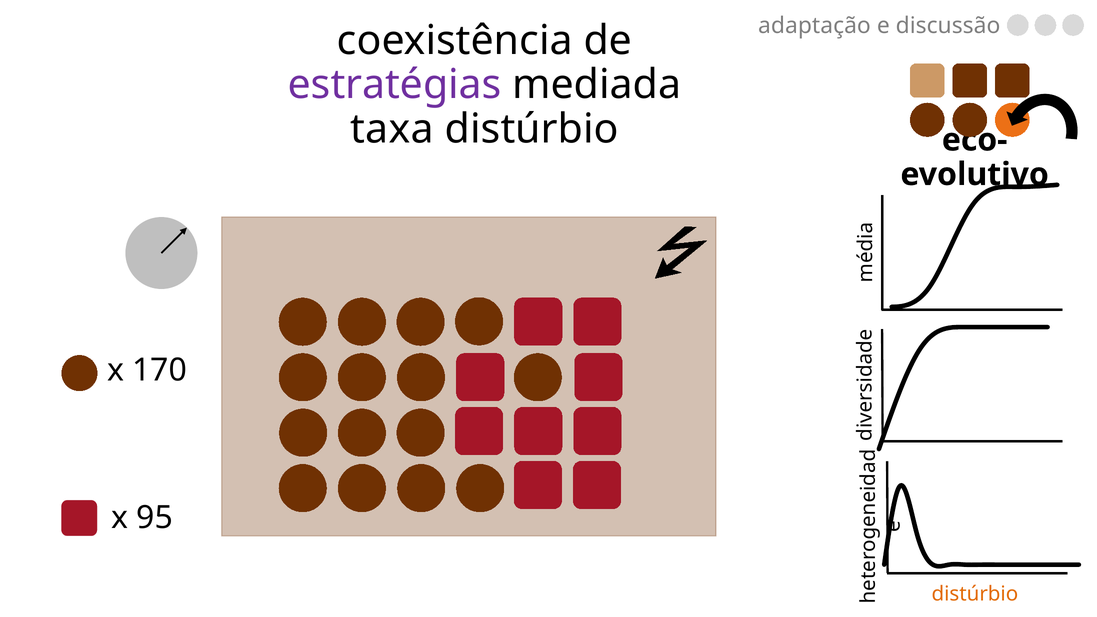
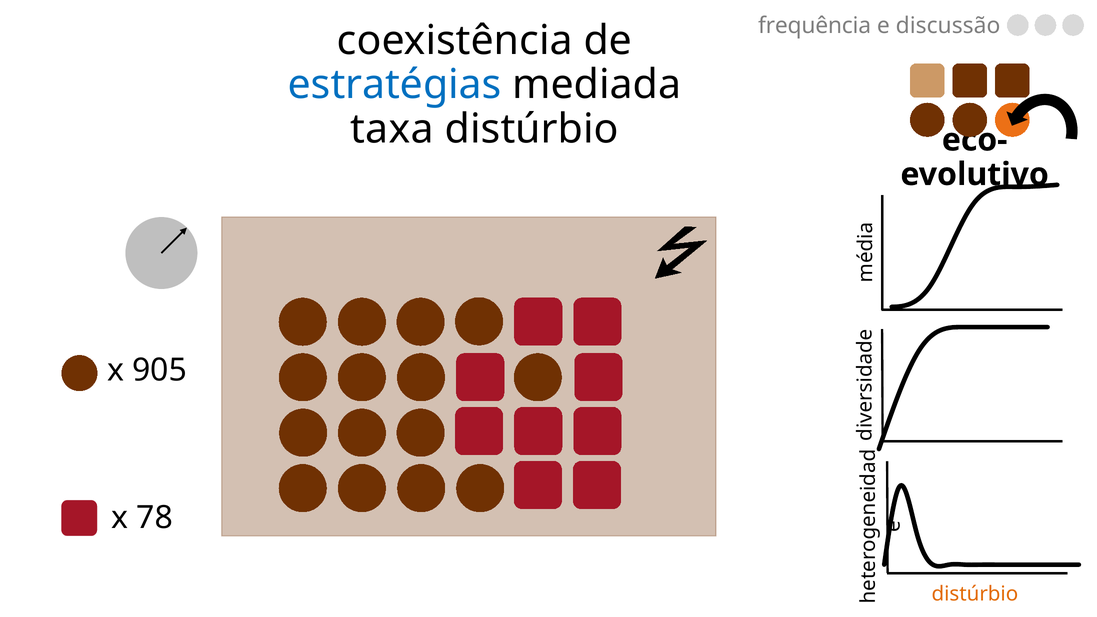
adaptação: adaptação -> frequência
estratégias colour: purple -> blue
170: 170 -> 905
95: 95 -> 78
